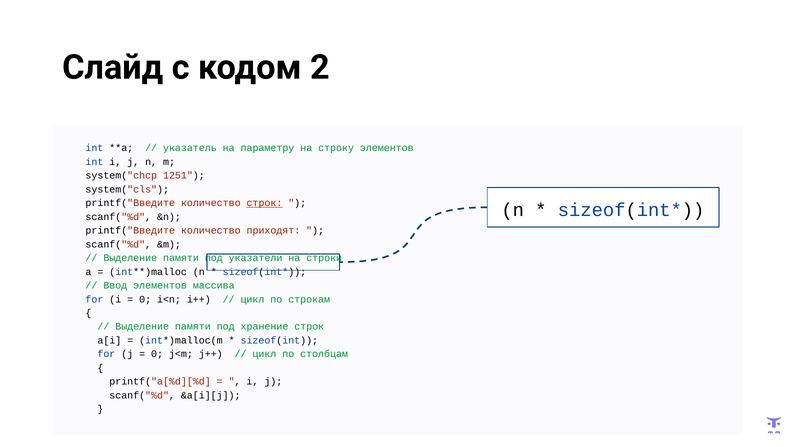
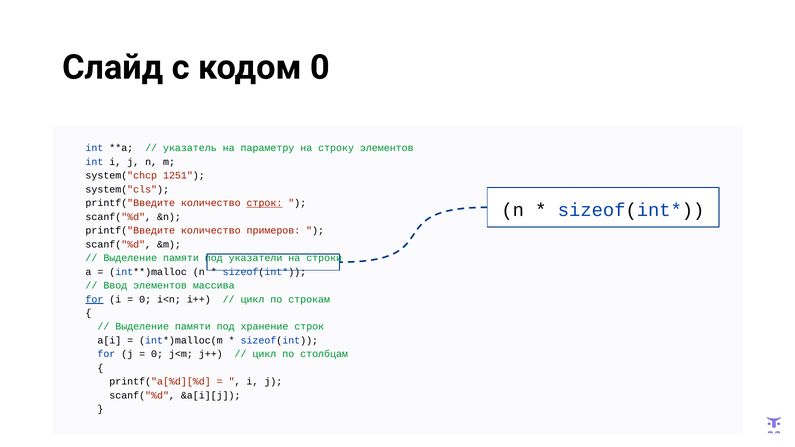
кодом 2: 2 -> 0
приходят: приходят -> примеров
for at (94, 299) underline: none -> present
